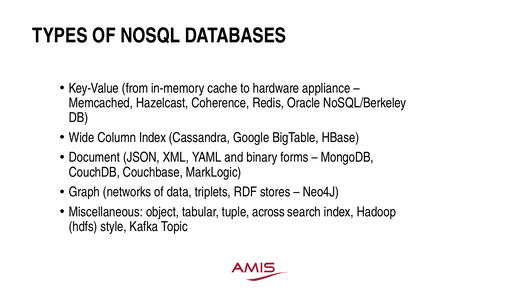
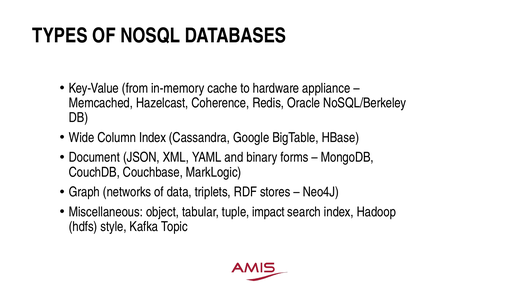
across: across -> impact
